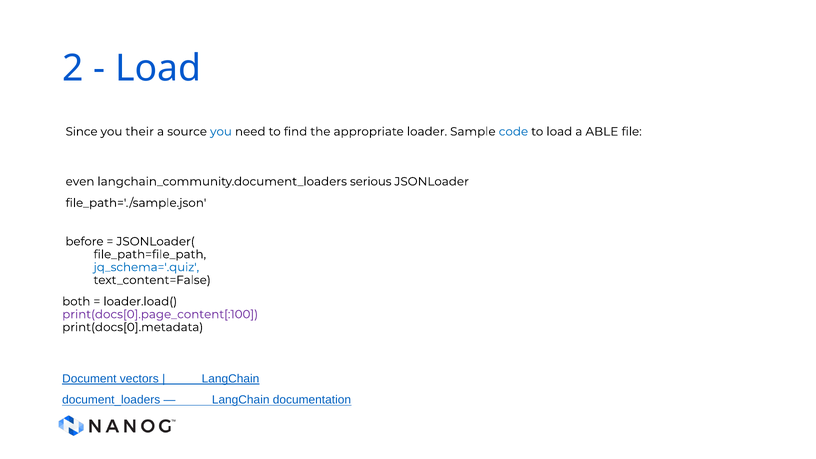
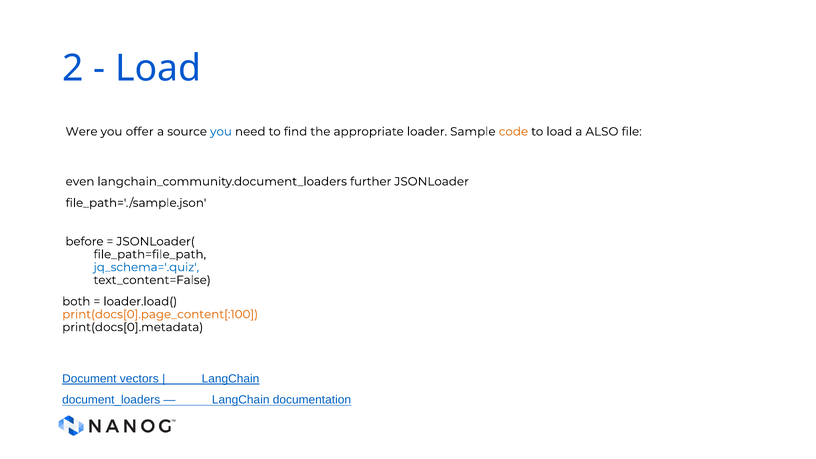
Since: Since -> Were
their: their -> offer
code colour: blue -> orange
ABLE: ABLE -> ALSO
serious: serious -> further
print(docs[0].page_content[:100 colour: purple -> orange
